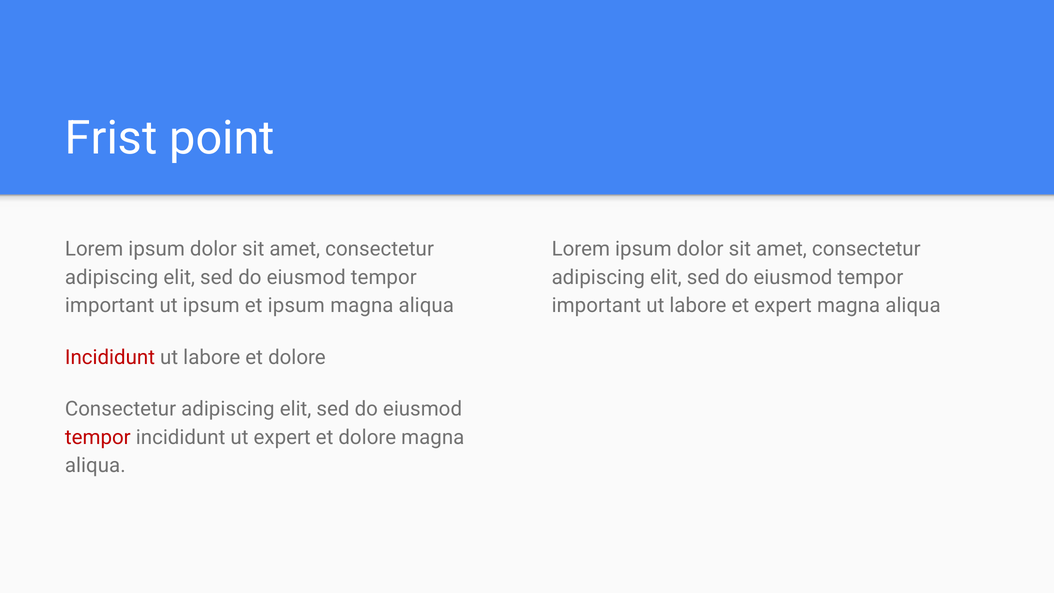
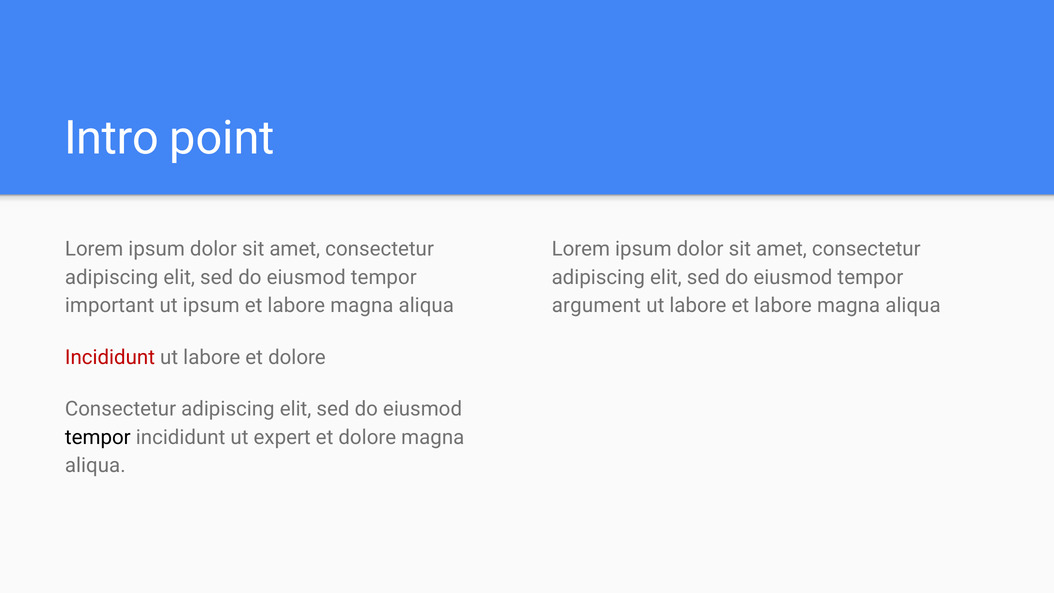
Frist: Frist -> Intro
ipsum at (296, 306): ipsum -> labore
important at (596, 306): important -> argument
labore et expert: expert -> labore
tempor at (98, 437) colour: red -> black
